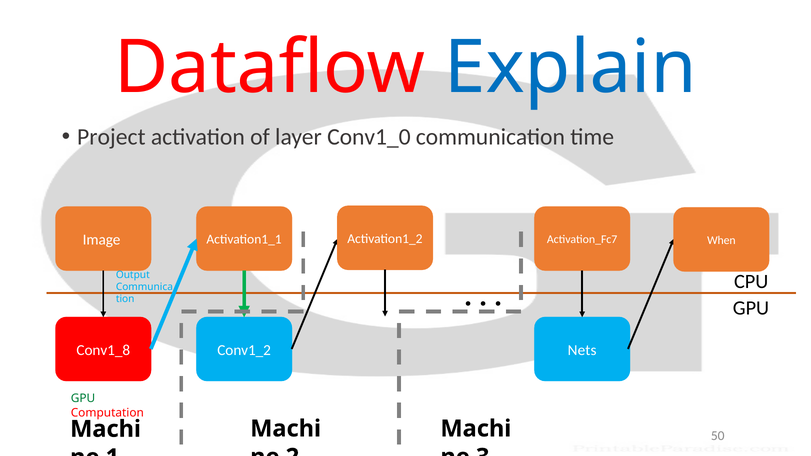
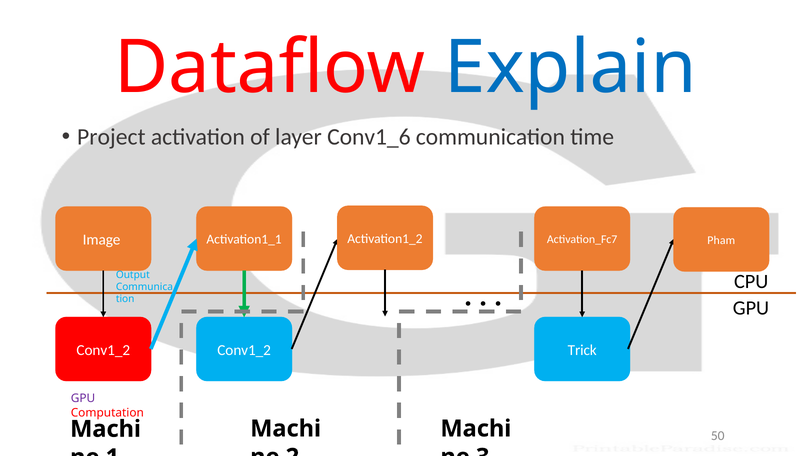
Conv1_0: Conv1_0 -> Conv1_6
When: When -> Pham
Conv1_8 at (103, 350): Conv1_8 -> Conv1_2
Nets: Nets -> Trick
GPU at (83, 399) colour: green -> purple
